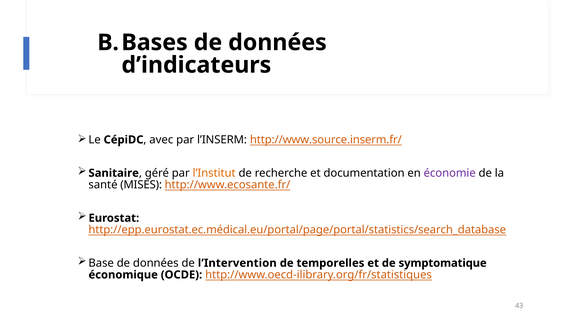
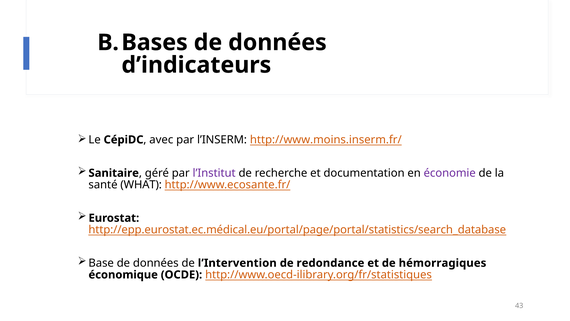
http://www.source.inserm.fr/: http://www.source.inserm.fr/ -> http://www.moins.inserm.fr/
l’Institut colour: orange -> purple
MISES: MISES -> WHAT
temporelles: temporelles -> redondance
symptomatique: symptomatique -> hémorragiques
